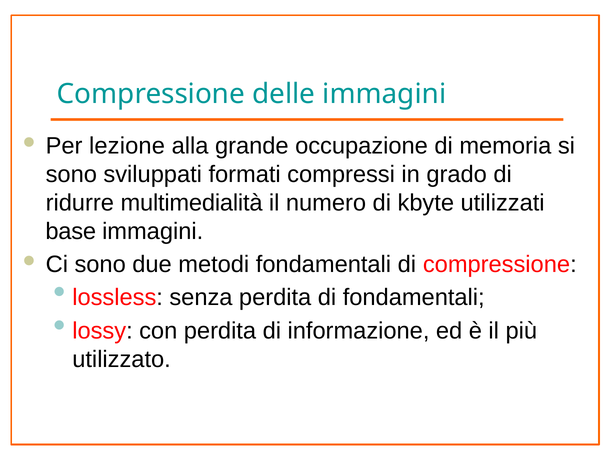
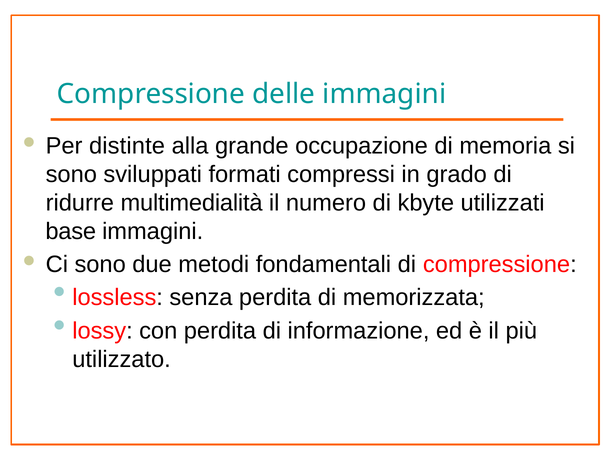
lezione: lezione -> distinte
di fondamentali: fondamentali -> memorizzata
